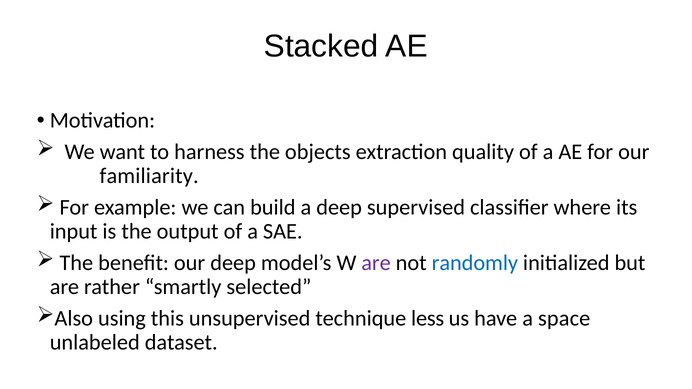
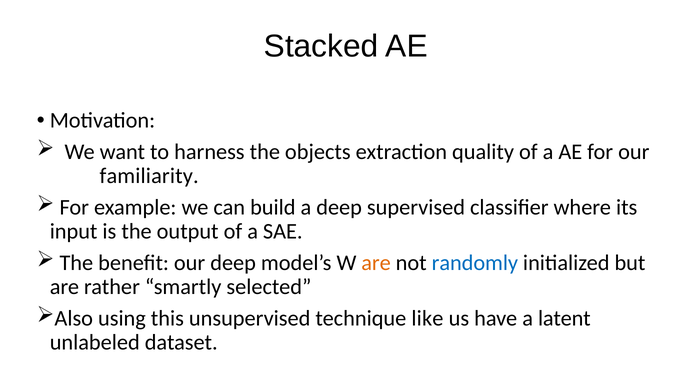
are at (376, 263) colour: purple -> orange
less: less -> like
space: space -> latent
